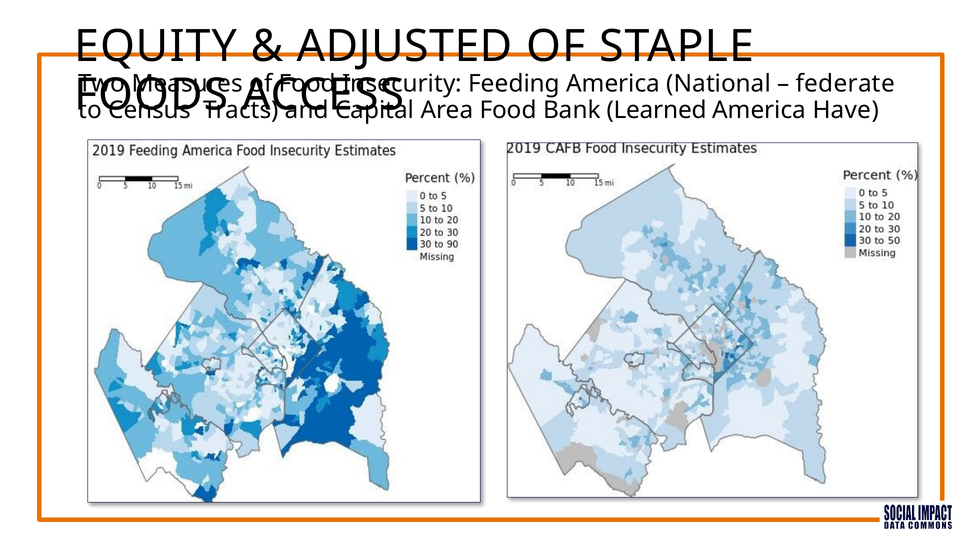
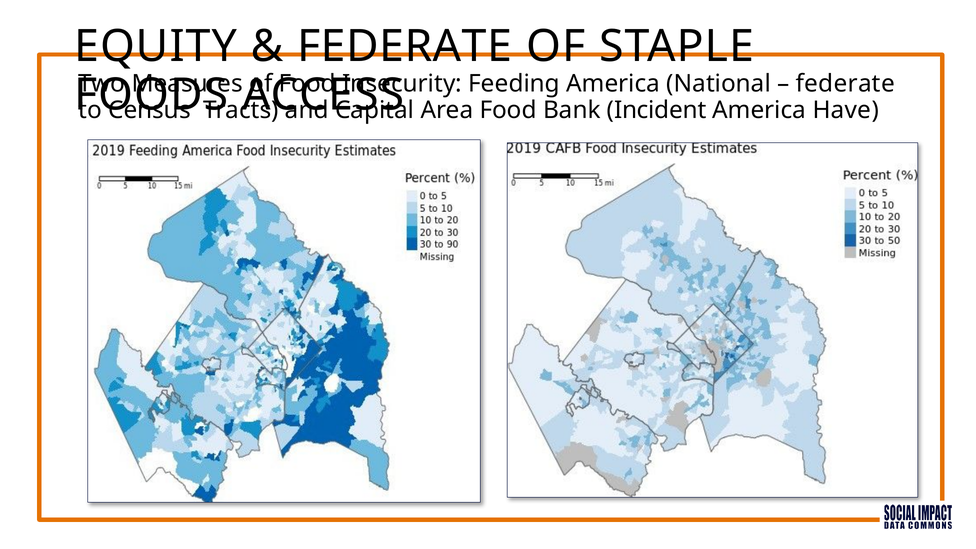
ADJUSTED at (405, 46): ADJUSTED -> FEDERATE
Learned: Learned -> Incident
